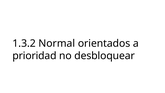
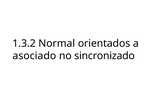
prioridad: prioridad -> asociado
desbloquear: desbloquear -> sincronizado
